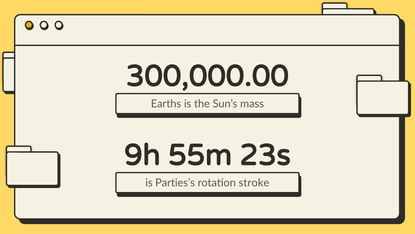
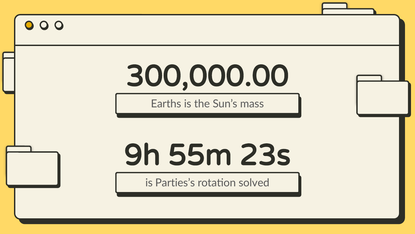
stroke: stroke -> solved
